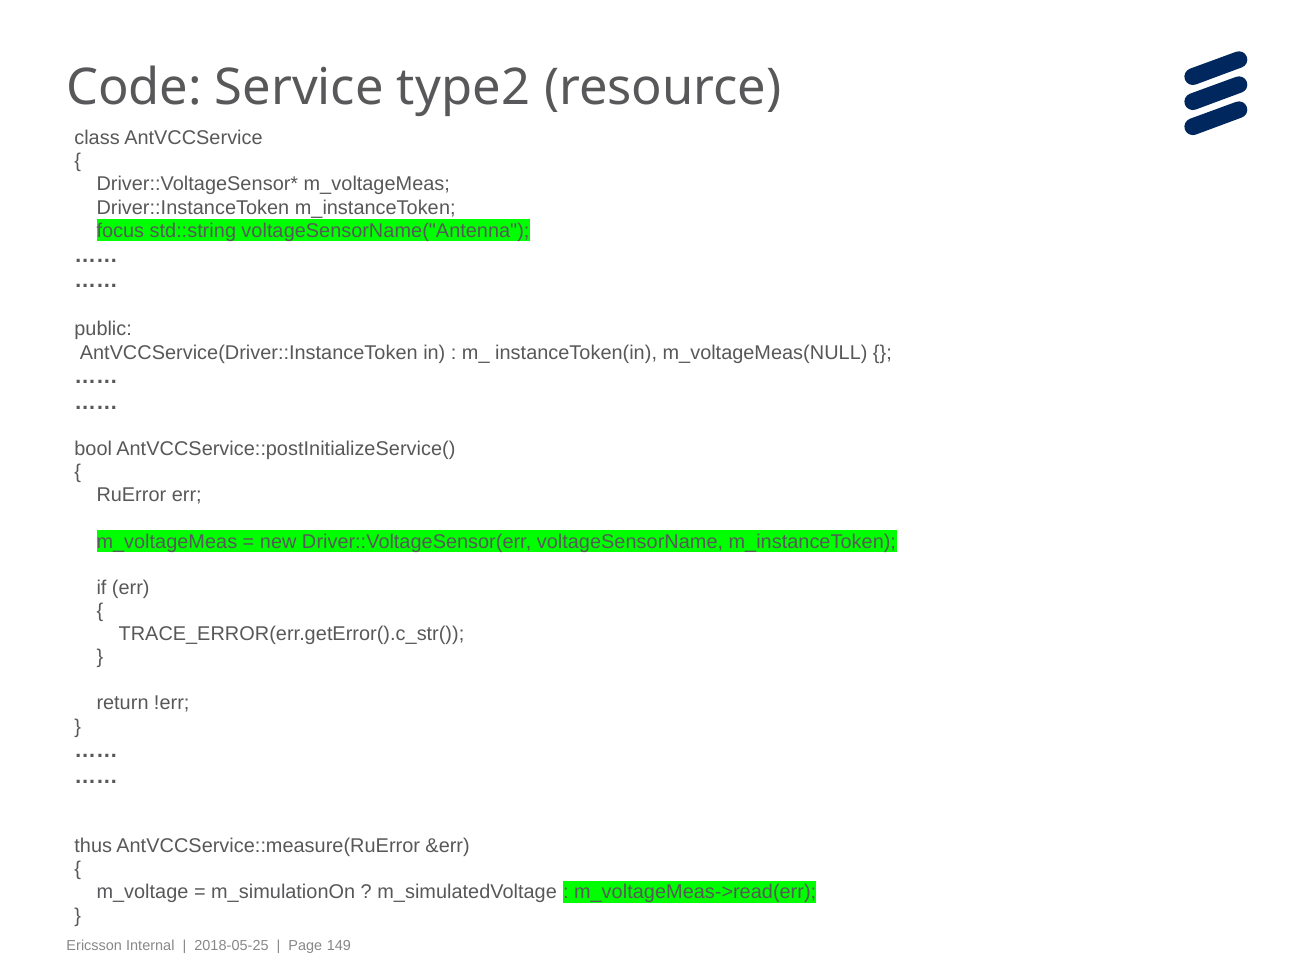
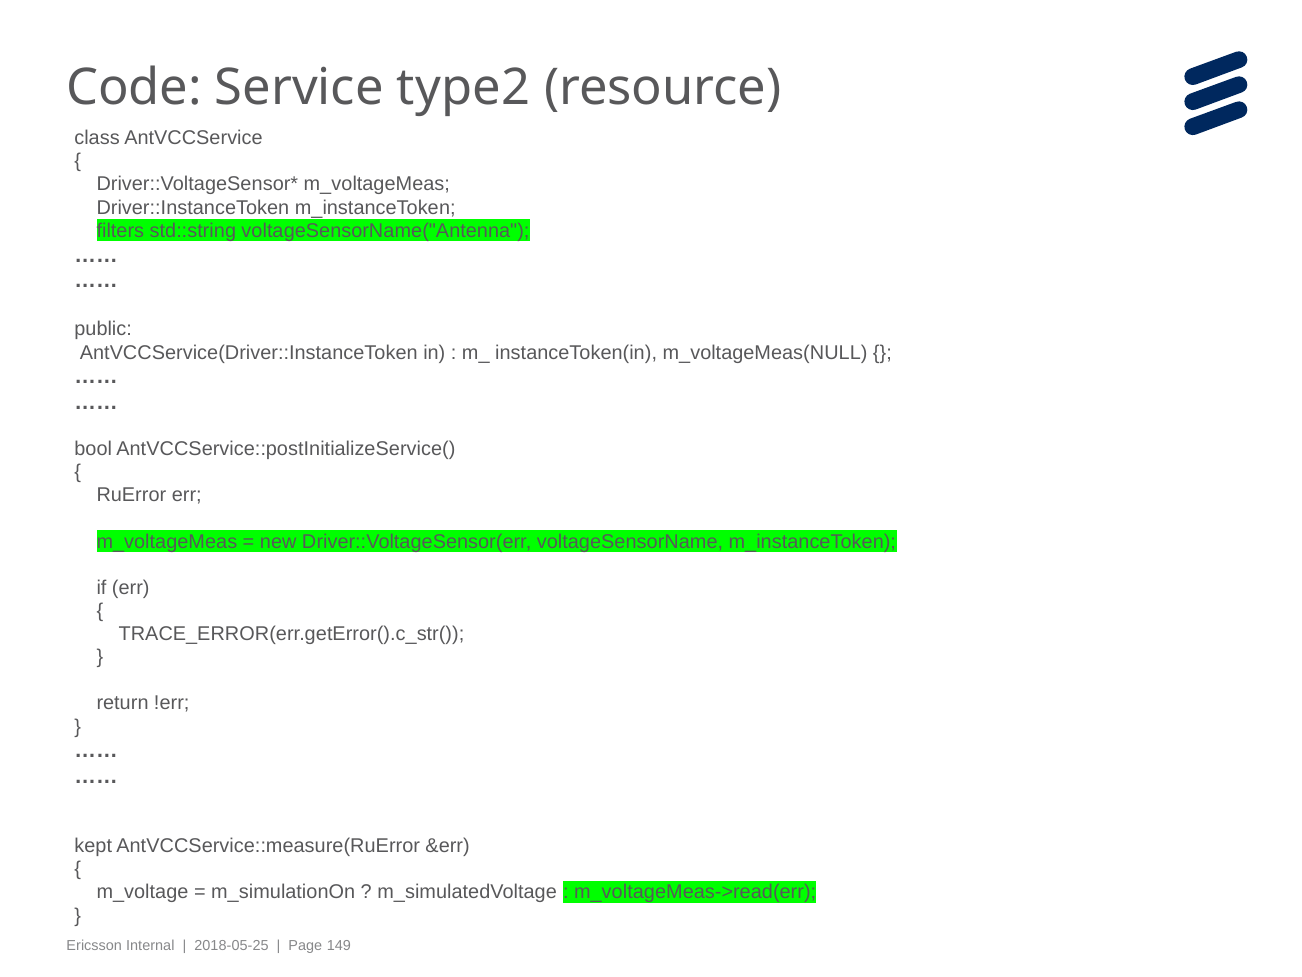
focus: focus -> filters
thus: thus -> kept
